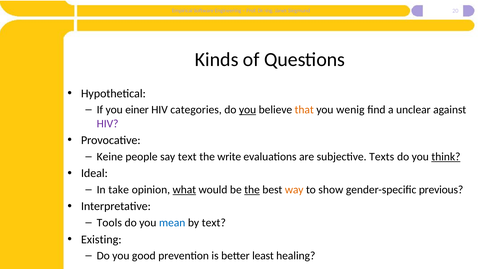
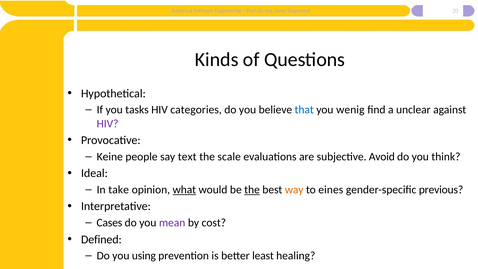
einer: einer -> tasks
you at (248, 110) underline: present -> none
that colour: orange -> blue
write: write -> scale
Texts: Texts -> Avoid
think underline: present -> none
show: show -> eines
Tools: Tools -> Cases
mean colour: blue -> purple
by text: text -> cost
Existing: Existing -> Defined
good: good -> using
